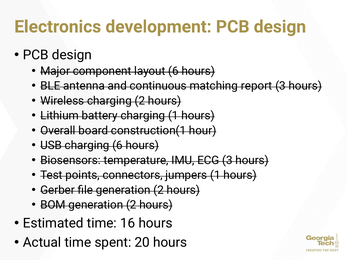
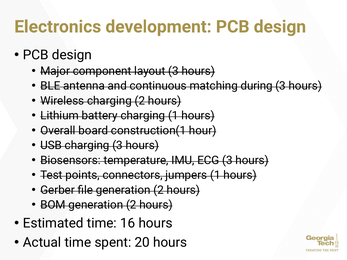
layout 6: 6 -> 3
report: report -> during
charging 6: 6 -> 3
